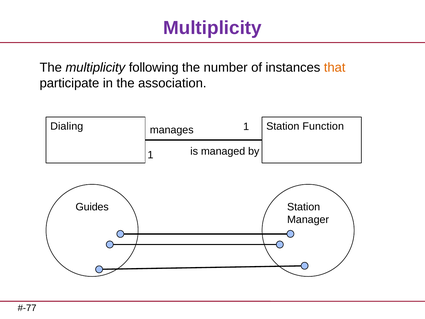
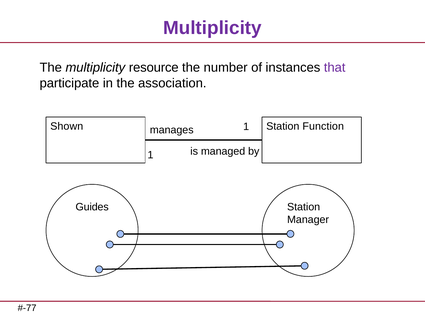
following: following -> resource
that colour: orange -> purple
Dialing: Dialing -> Shown
